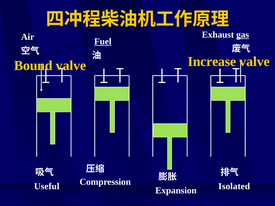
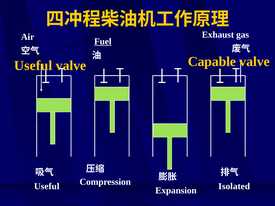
gas underline: present -> none
Bound at (33, 66): Bound -> Useful
Increase: Increase -> Capable
